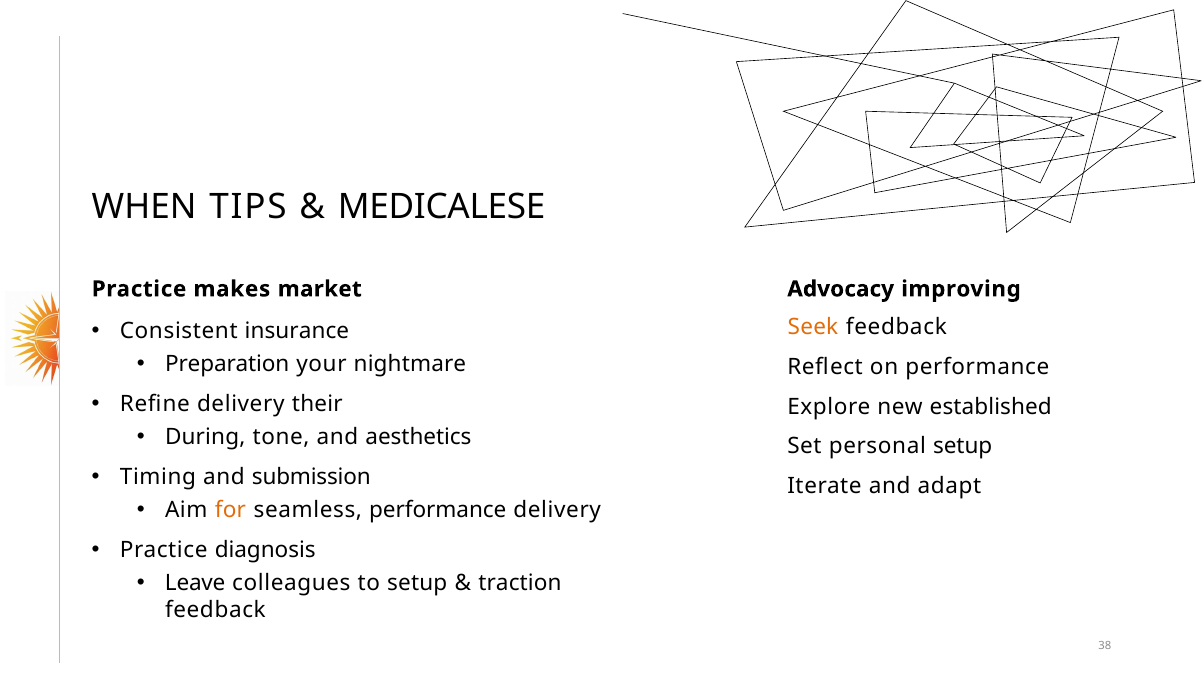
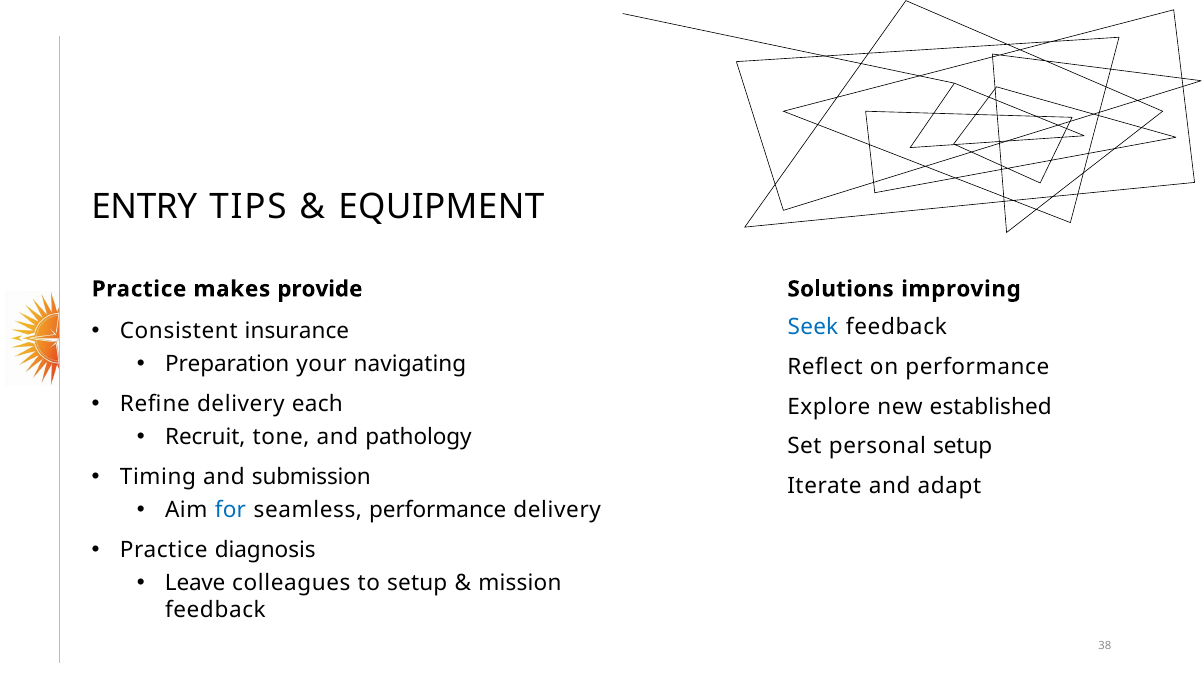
WHEN: WHEN -> ENTRY
MEDICALESE: MEDICALESE -> EQUIPMENT
market: market -> provide
Advocacy: Advocacy -> Solutions
Seek colour: orange -> blue
nightmare: nightmare -> navigating
their: their -> each
During: During -> Recruit
aesthetics: aesthetics -> pathology
for colour: orange -> blue
traction: traction -> mission
